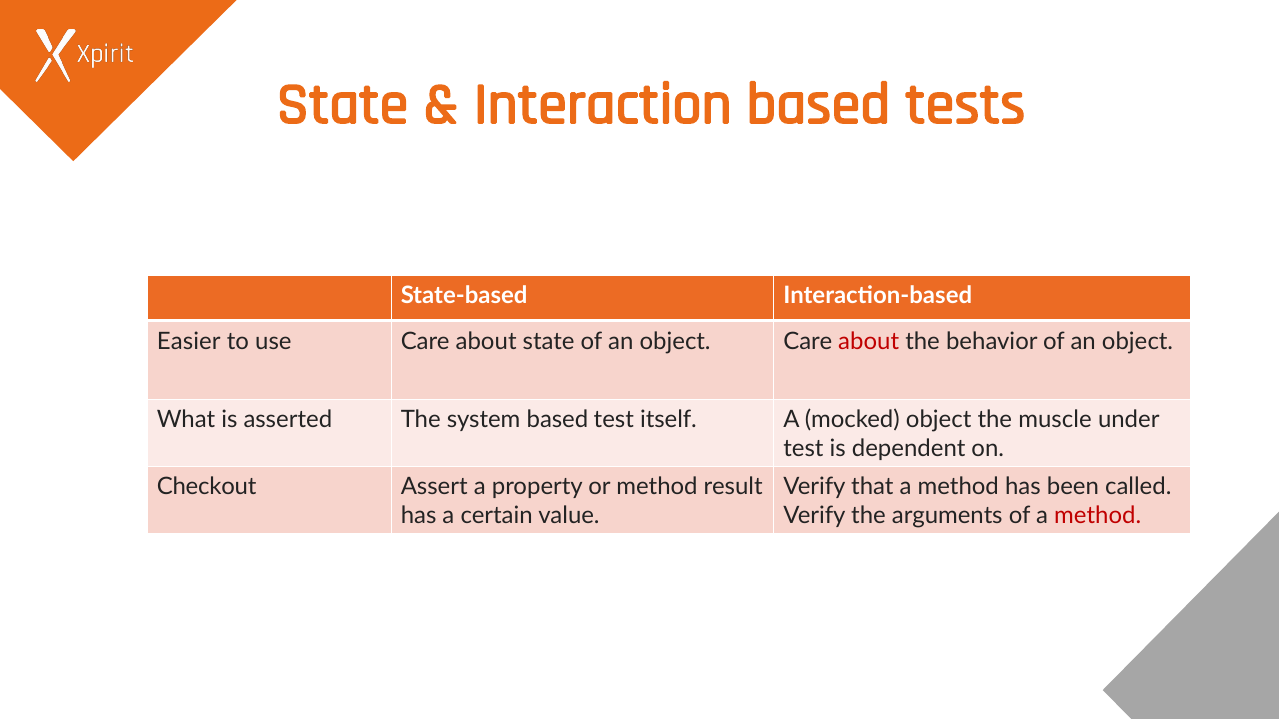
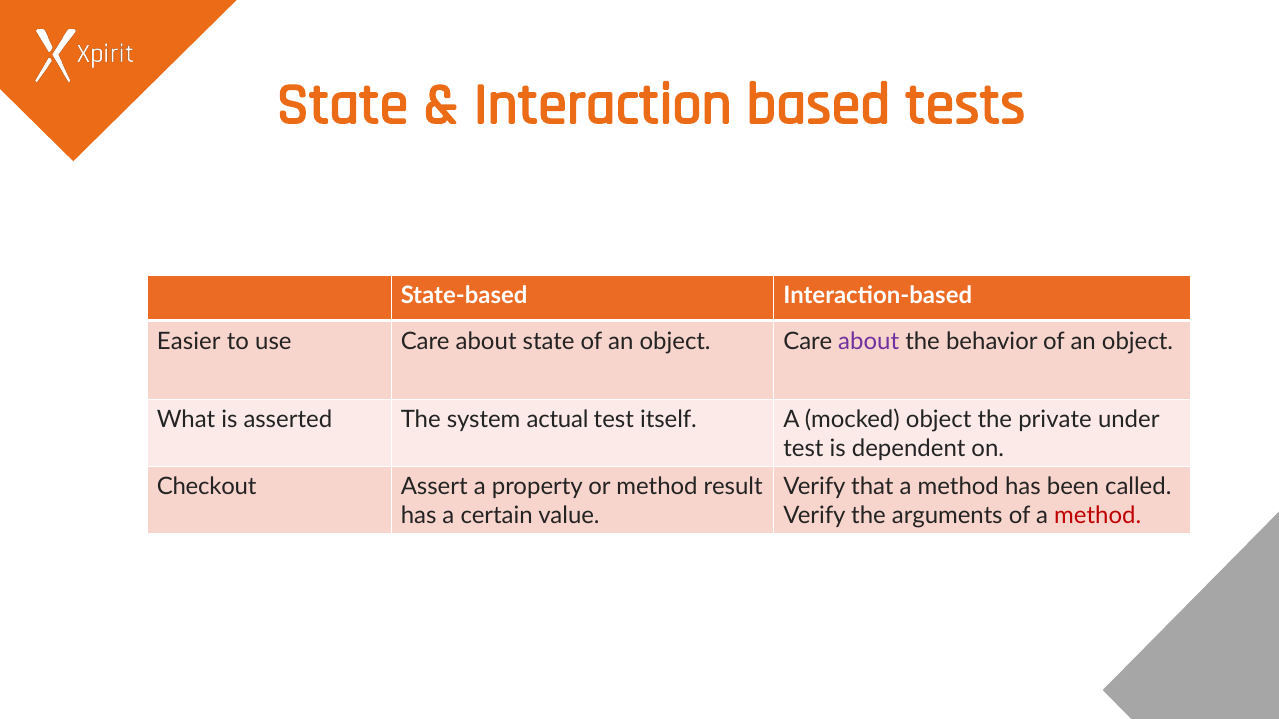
about at (869, 341) colour: red -> purple
system based: based -> actual
muscle: muscle -> private
